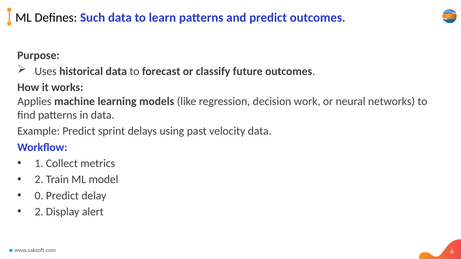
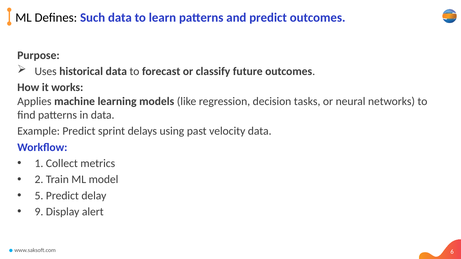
work: work -> tasks
0: 0 -> 5
2 at (39, 212): 2 -> 9
